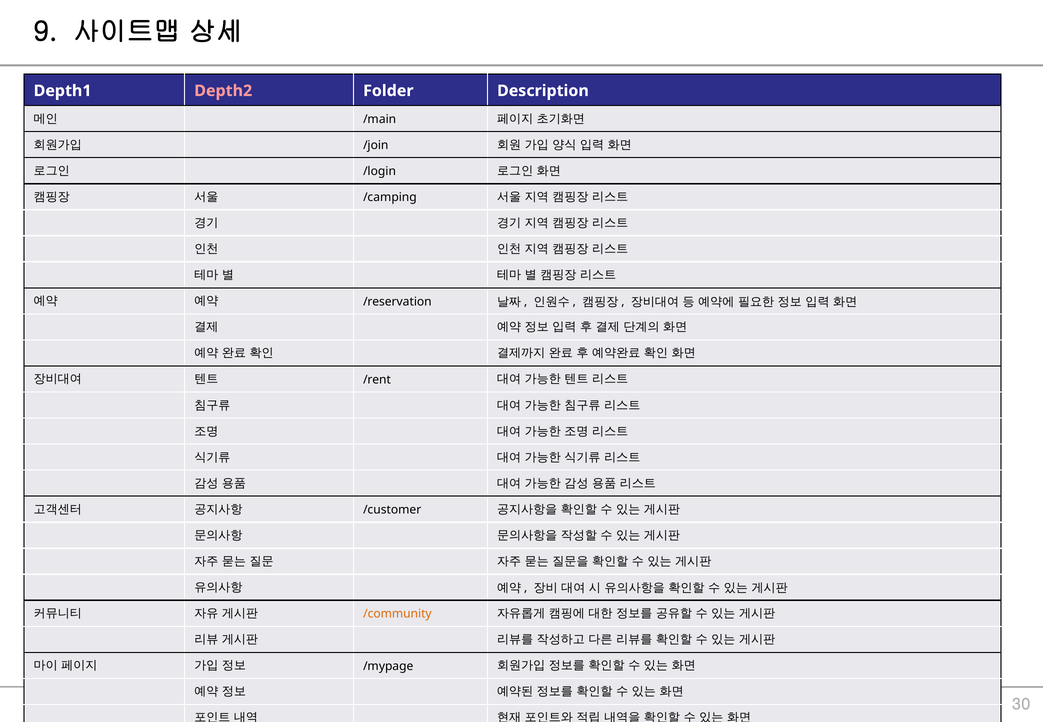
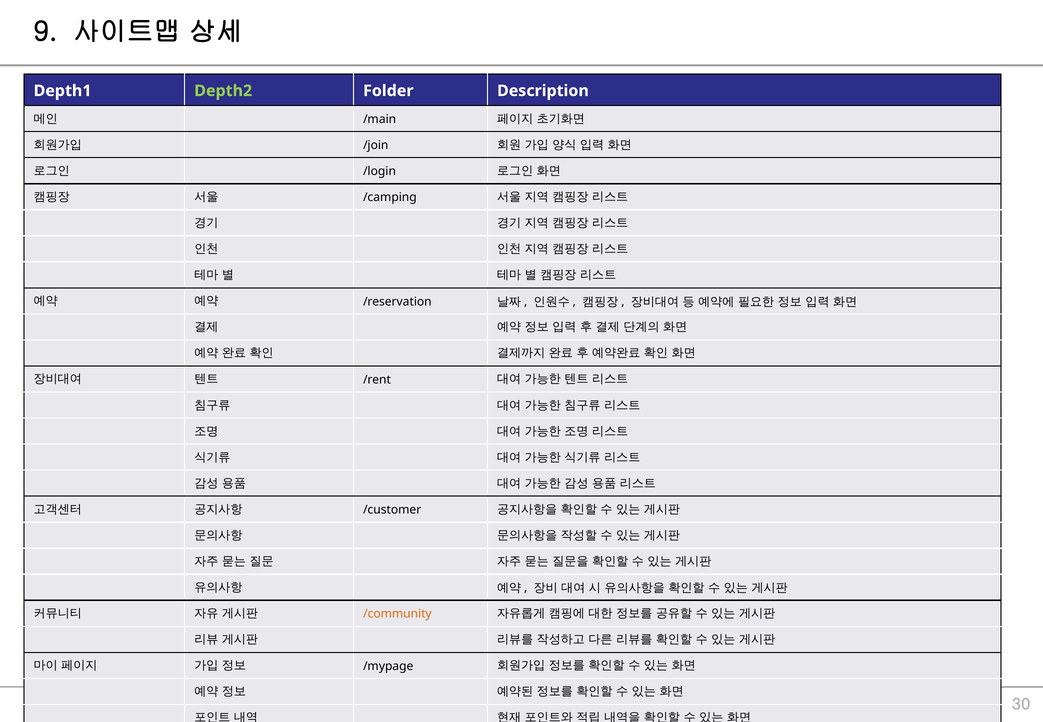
Depth2 colour: pink -> light green
